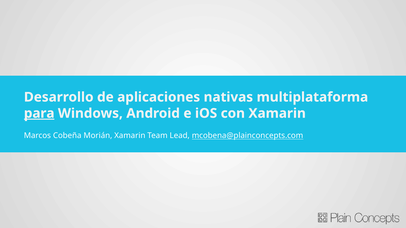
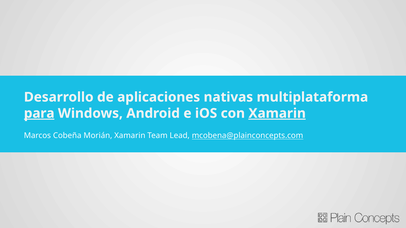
Xamarin at (277, 114) underline: none -> present
